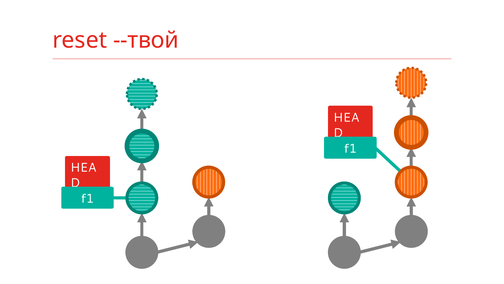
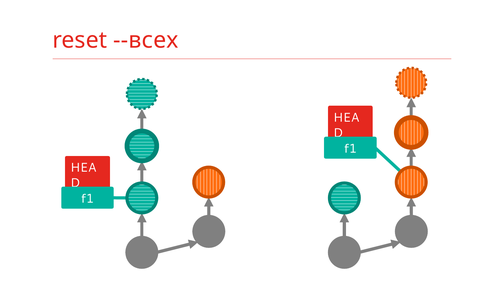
--твой: --твой -> --всех
